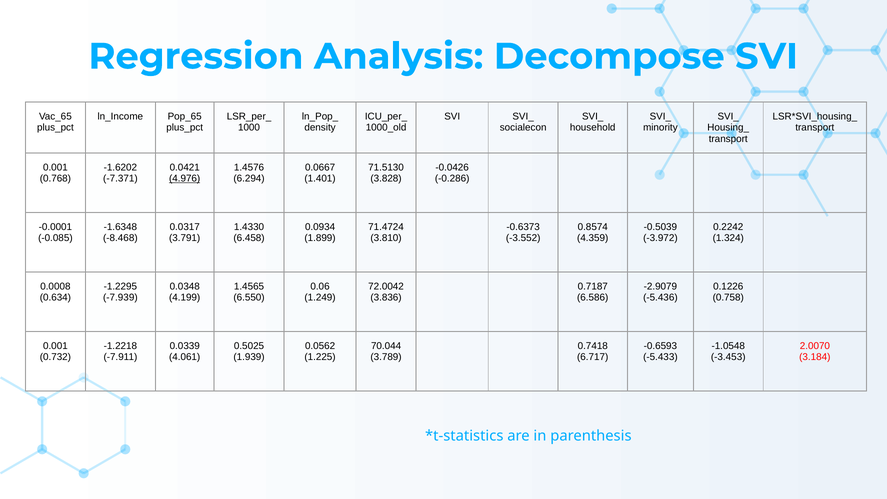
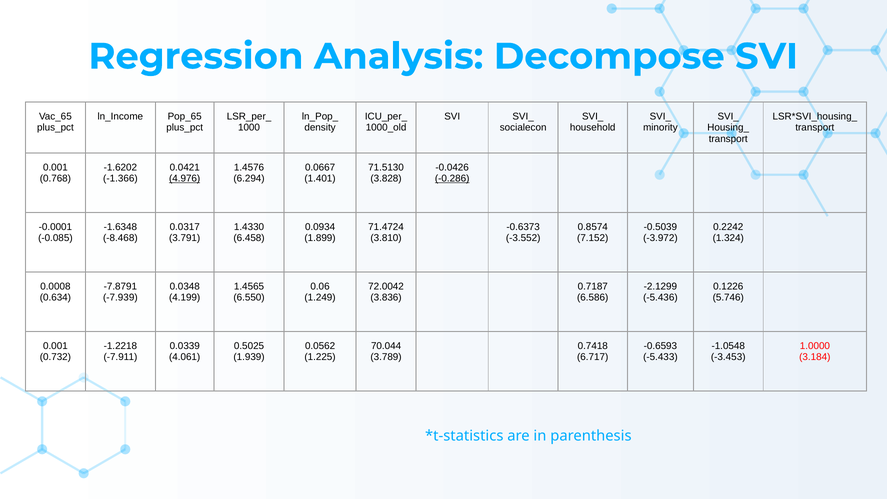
-7.371: -7.371 -> -1.366
-0.286 underline: none -> present
4.359: 4.359 -> 7.152
-1.2295: -1.2295 -> -7.8791
-2.9079: -2.9079 -> -2.1299
0.758: 0.758 -> 5.746
2.0070: 2.0070 -> 1.0000
